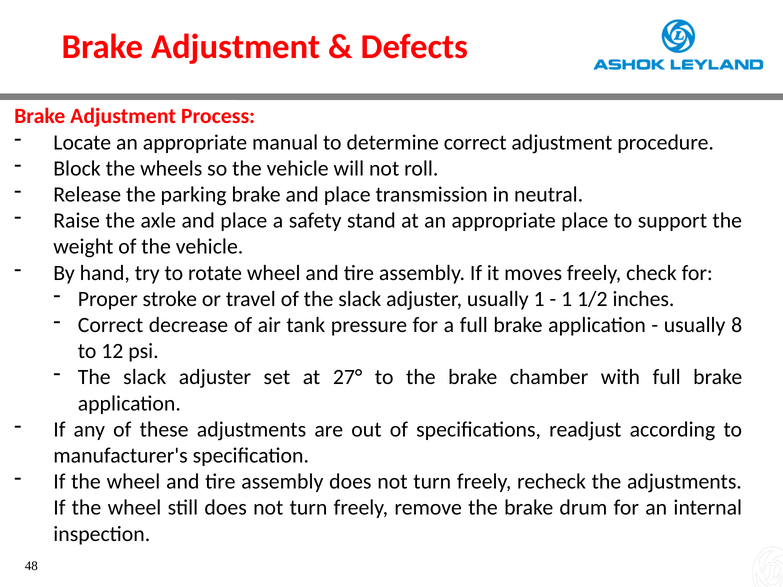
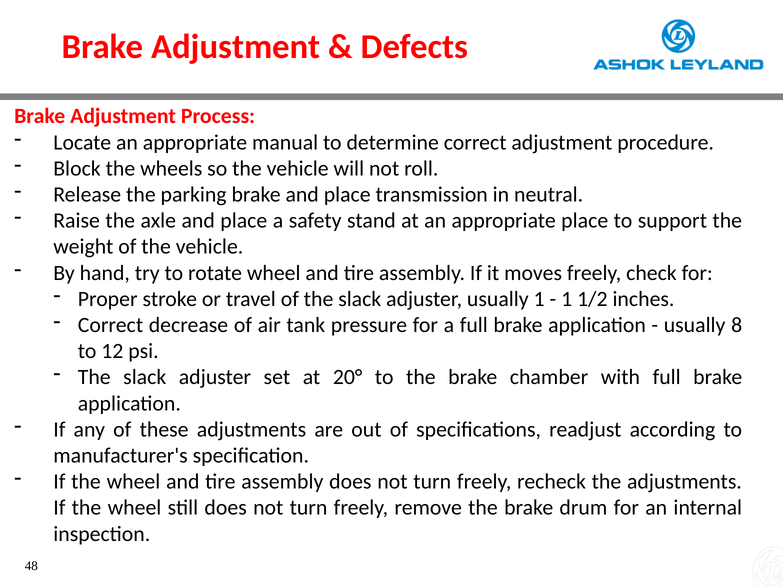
27°: 27° -> 20°
